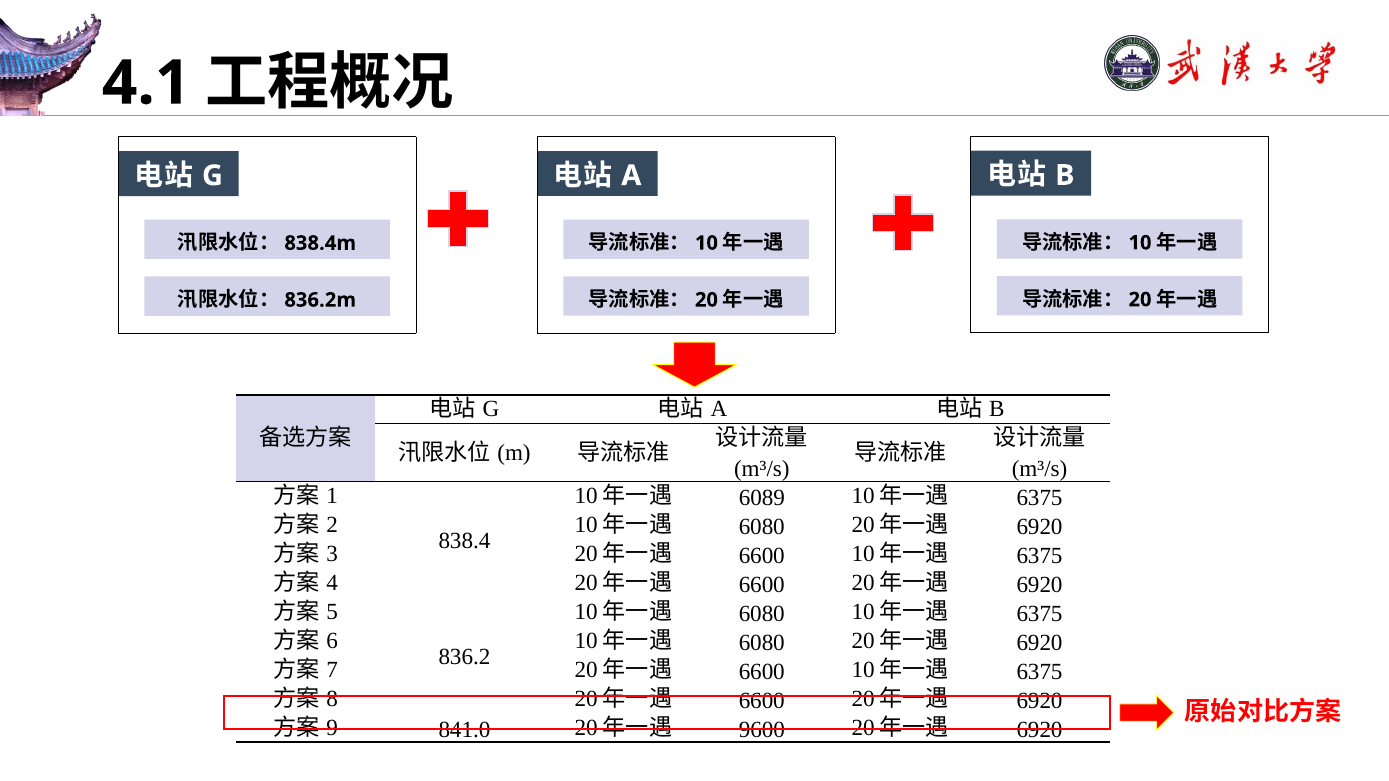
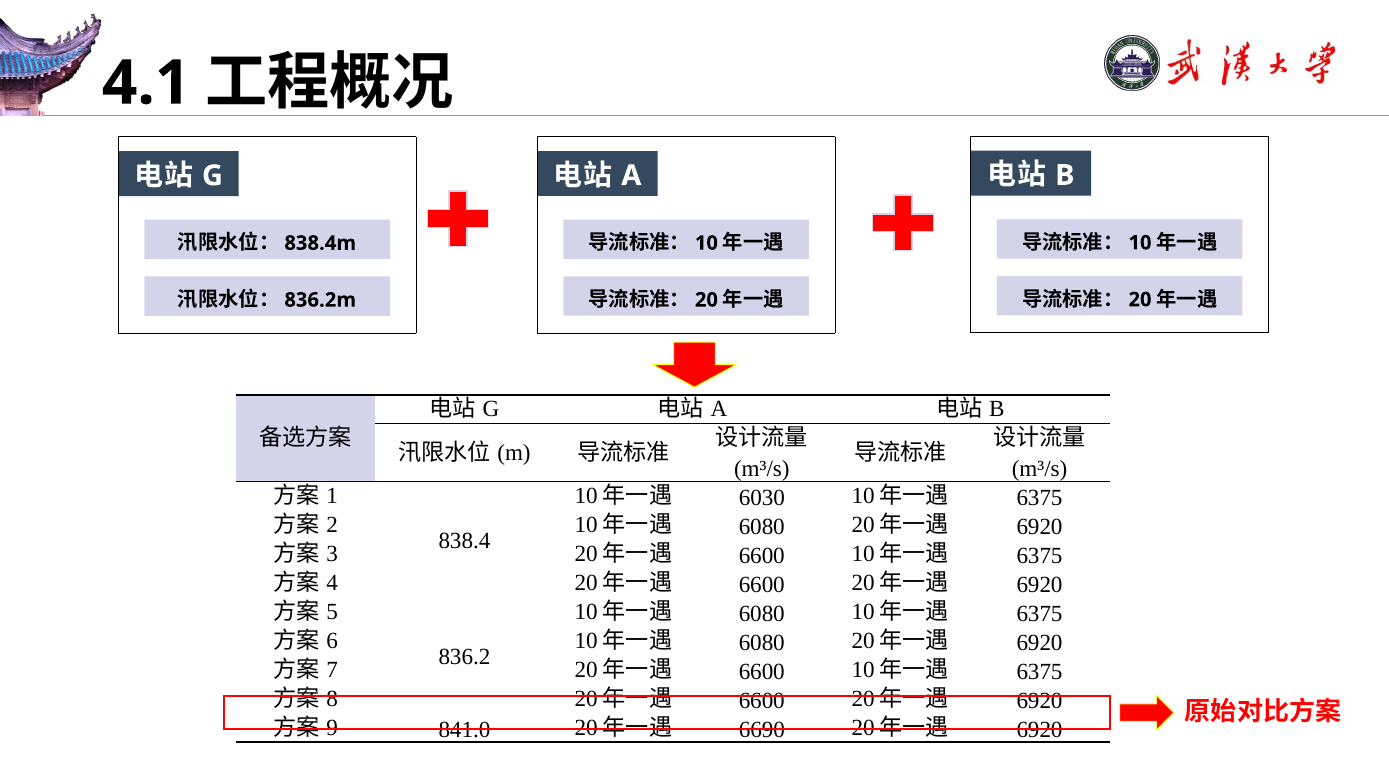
6089: 6089 -> 6030
9600: 9600 -> 6690
